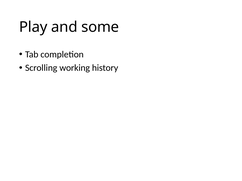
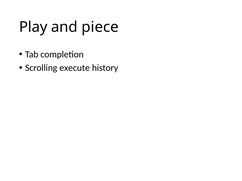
some: some -> piece
working: working -> execute
